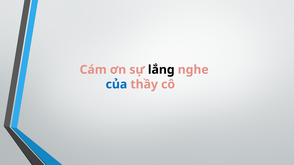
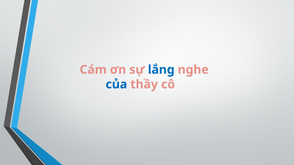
lắng colour: black -> blue
